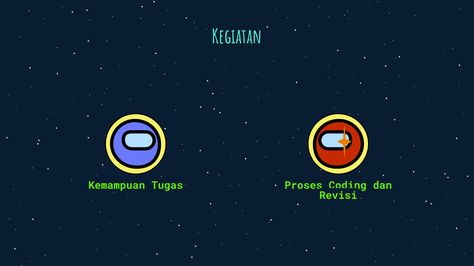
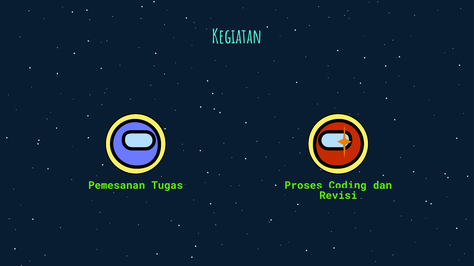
Kemampuan: Kemampuan -> Pemesanan
